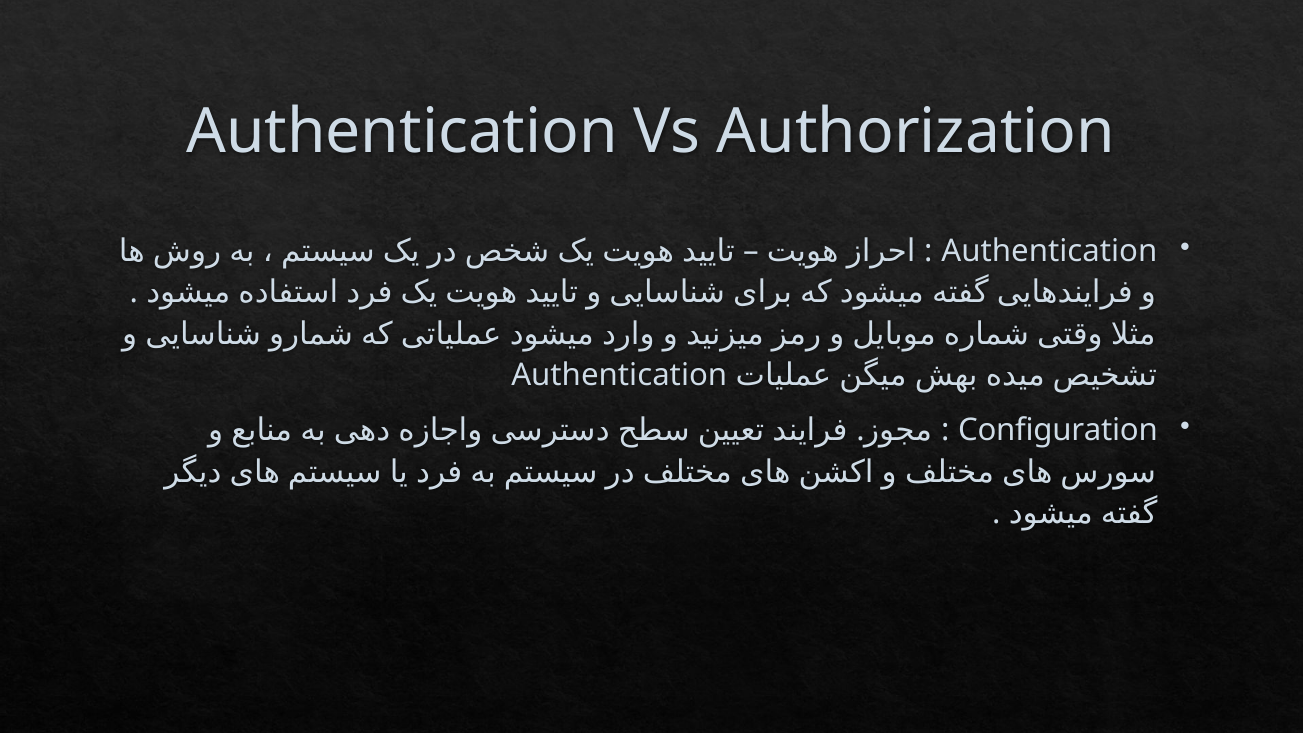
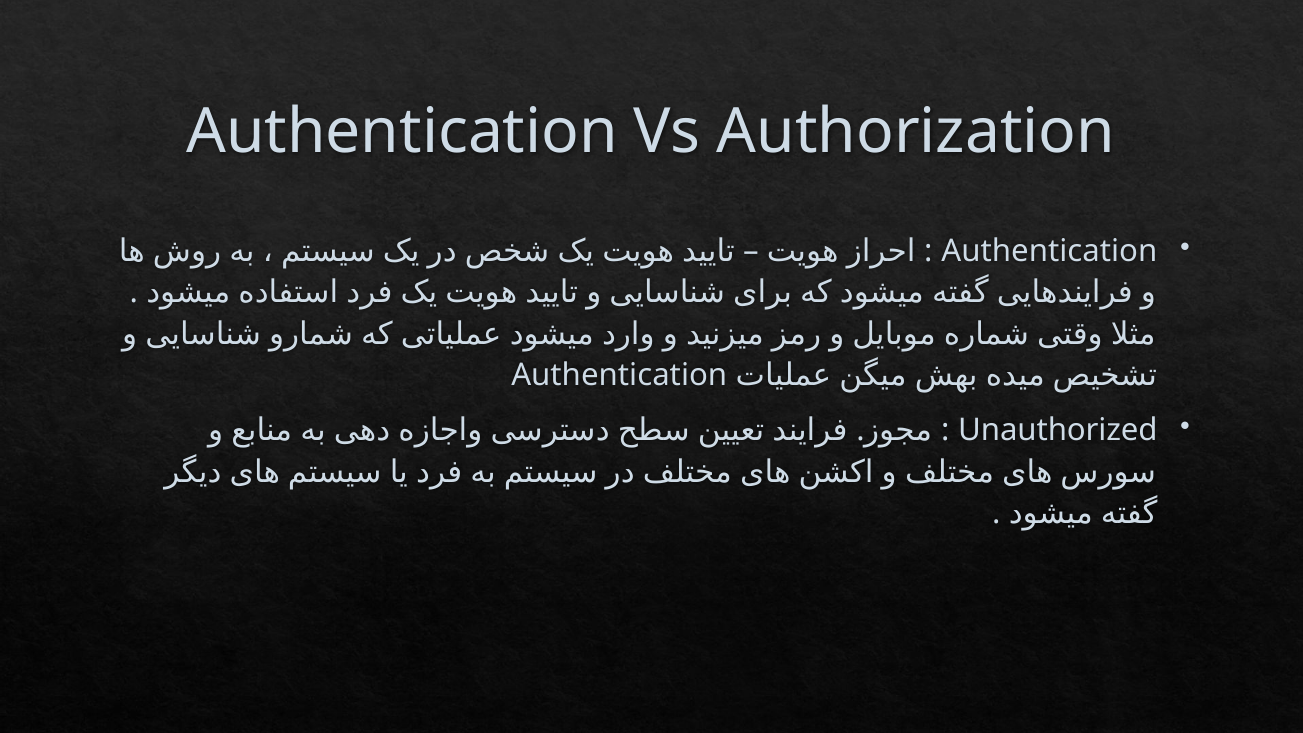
Configuration: Configuration -> Unauthorized
